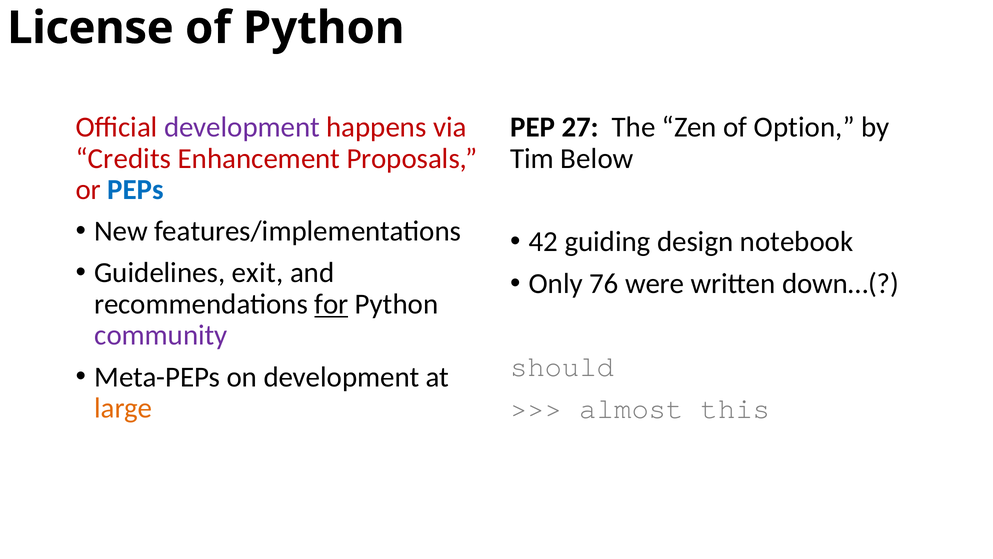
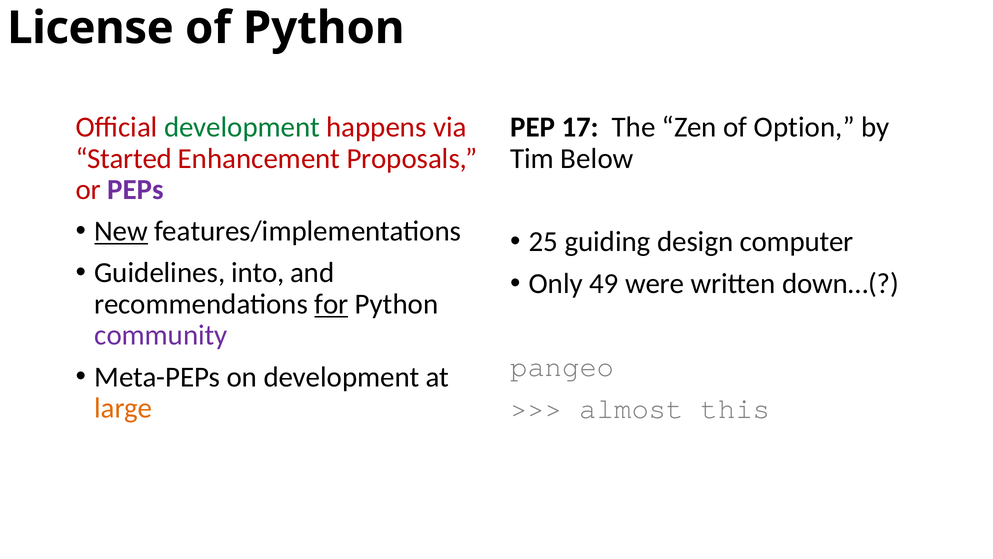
development at (242, 127) colour: purple -> green
27: 27 -> 17
Credits: Credits -> Started
PEPs colour: blue -> purple
New underline: none -> present
42: 42 -> 25
notebook: notebook -> computer
exit: exit -> into
76: 76 -> 49
should: should -> pangeo
